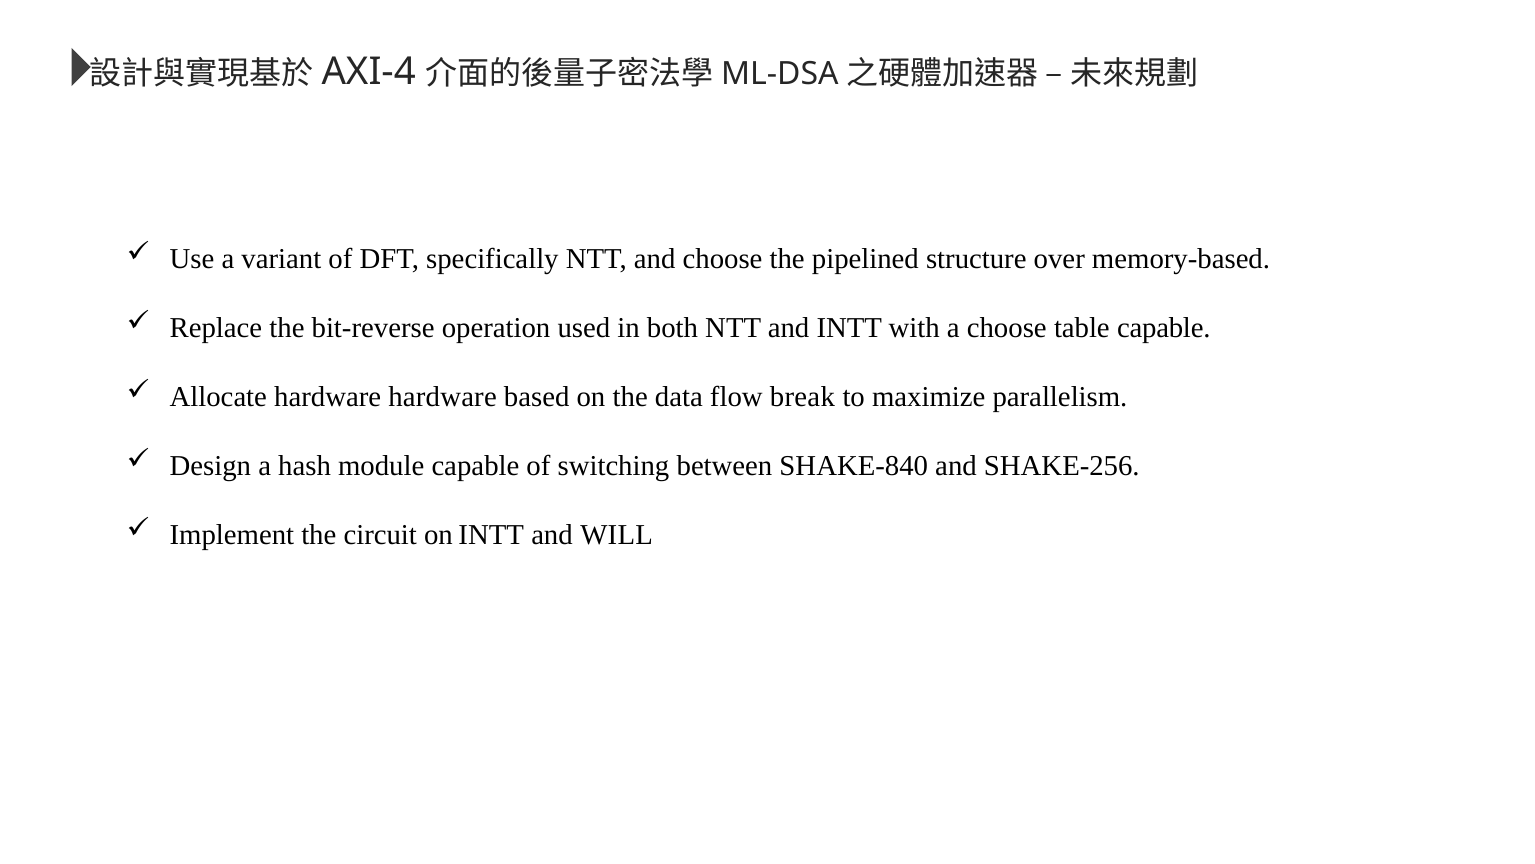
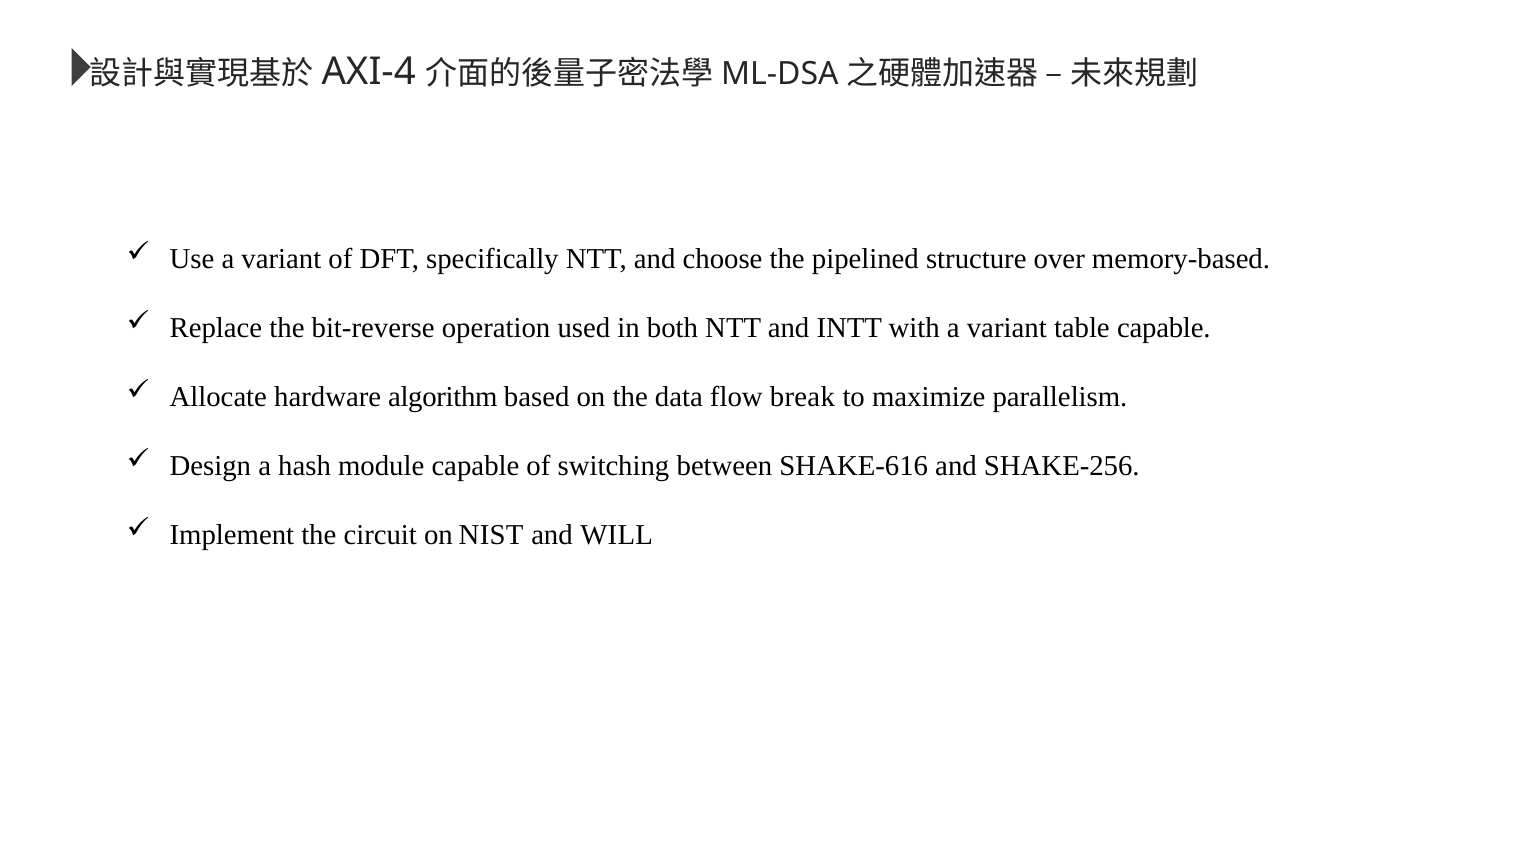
with a choose: choose -> variant
hardware hardware: hardware -> algorithm
SHAKE-840: SHAKE-840 -> SHAKE-616
on INTT: INTT -> NIST
